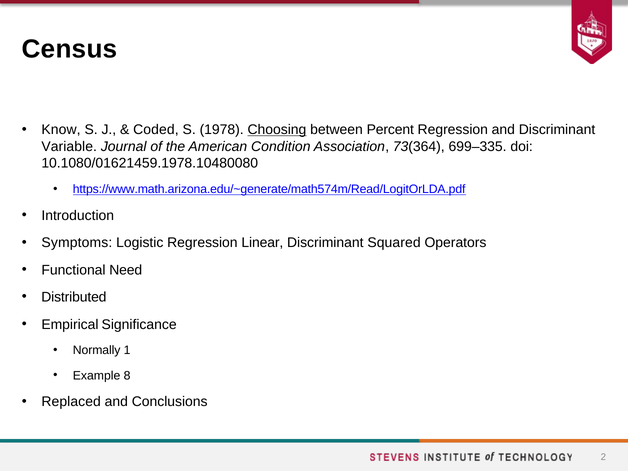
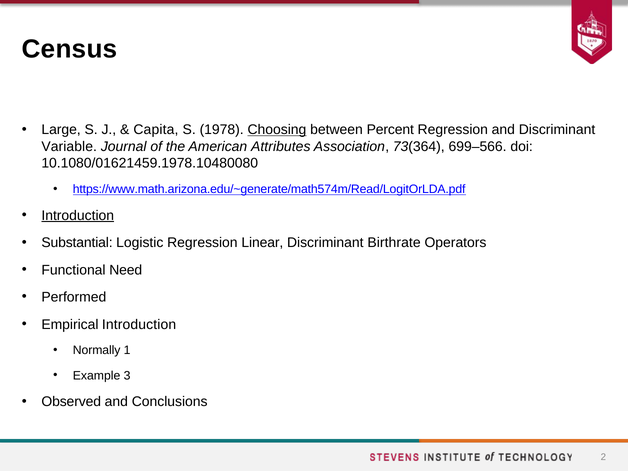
Know: Know -> Large
Coded: Coded -> Capita
Condition: Condition -> Attributes
699–335: 699–335 -> 699–566
Introduction at (78, 216) underline: none -> present
Symptoms: Symptoms -> Substantial
Squared: Squared -> Birthrate
Distributed: Distributed -> Performed
Empirical Significance: Significance -> Introduction
8: 8 -> 3
Replaced: Replaced -> Observed
